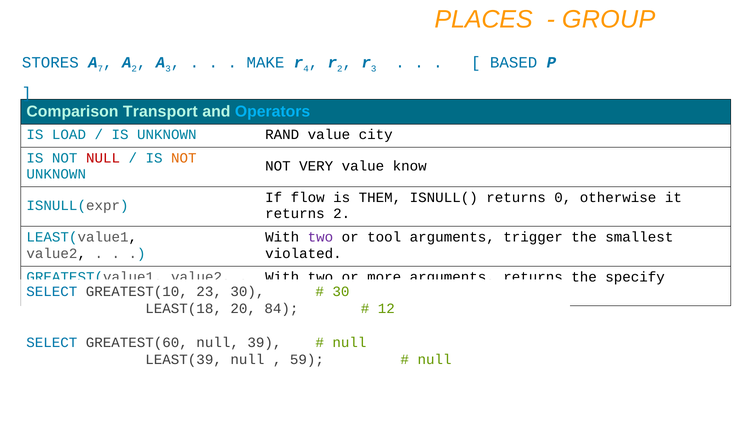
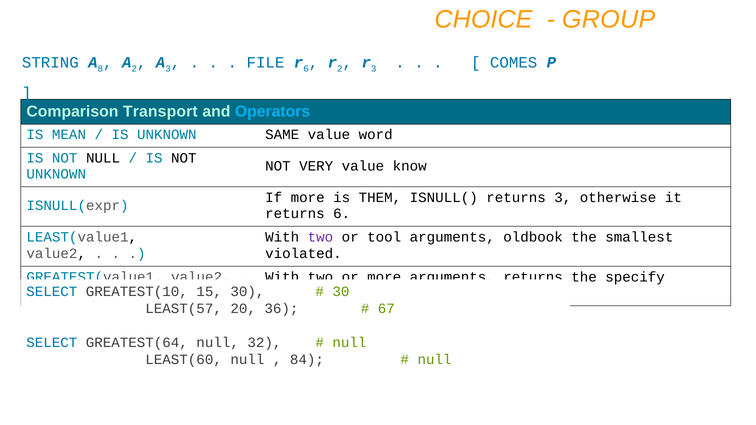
PLACES: PLACES -> CHOICE
STORES: STORES -> STRING
7: 7 -> 8
MAKE: MAKE -> FILE
4 at (306, 69): 4 -> 6
BASED: BASED -> COMES
LOAD: LOAD -> MEAN
RAND: RAND -> SAME
city: city -> word
NULL at (103, 158) colour: red -> black
NOT at (184, 158) colour: orange -> black
If flow: flow -> more
returns 0: 0 -> 3
returns 2: 2 -> 6
trigger: trigger -> oldbook
23: 23 -> 15
LEAST(18: LEAST(18 -> LEAST(57
84: 84 -> 36
12: 12 -> 67
GREATEST(60: GREATEST(60 -> GREATEST(64
39: 39 -> 32
LEAST(39: LEAST(39 -> LEAST(60
59: 59 -> 84
